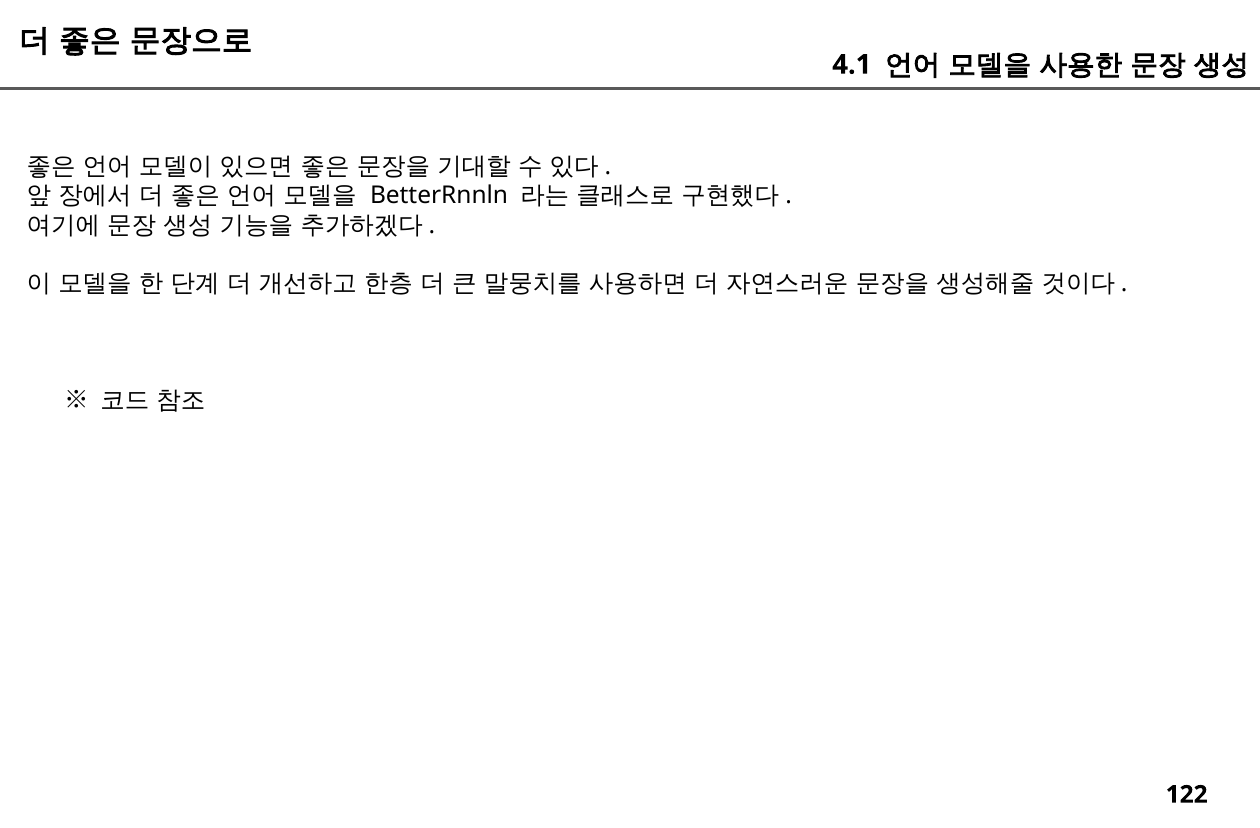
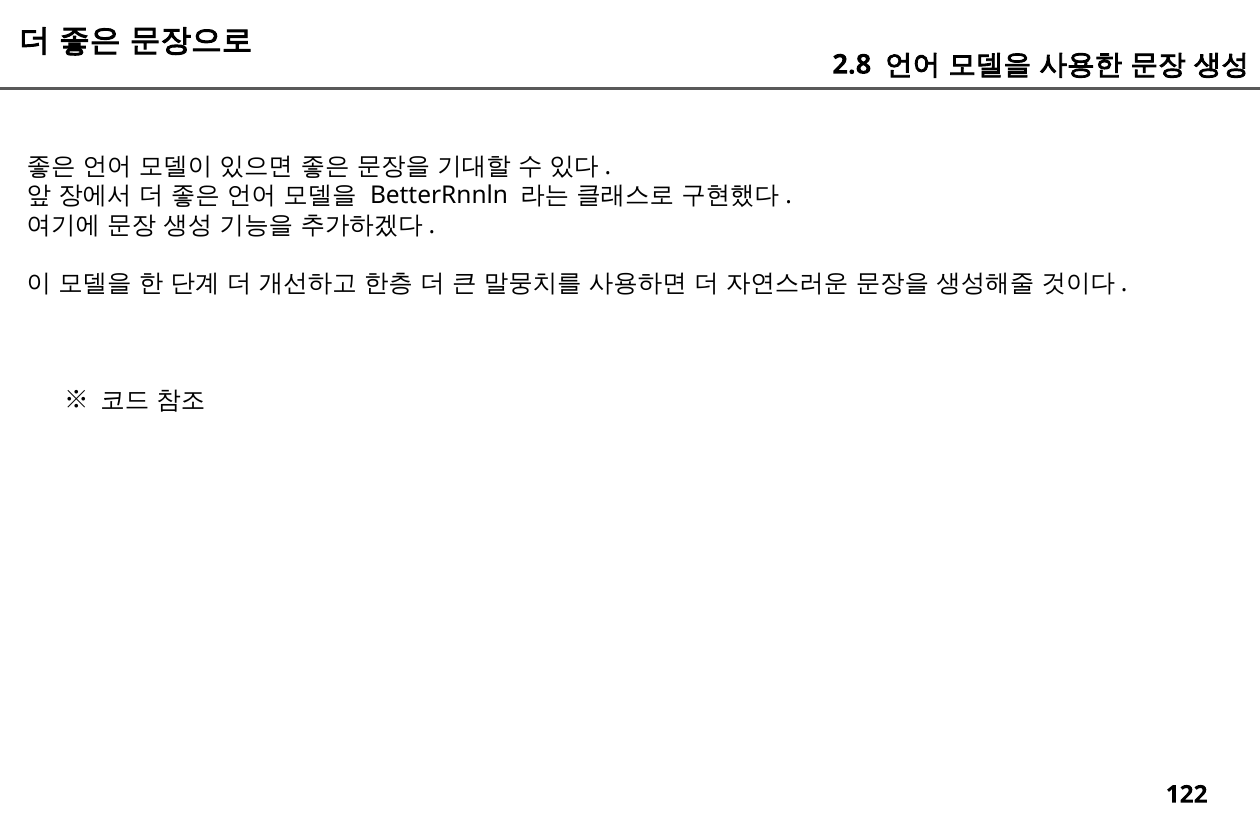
4.1: 4.1 -> 2.8
